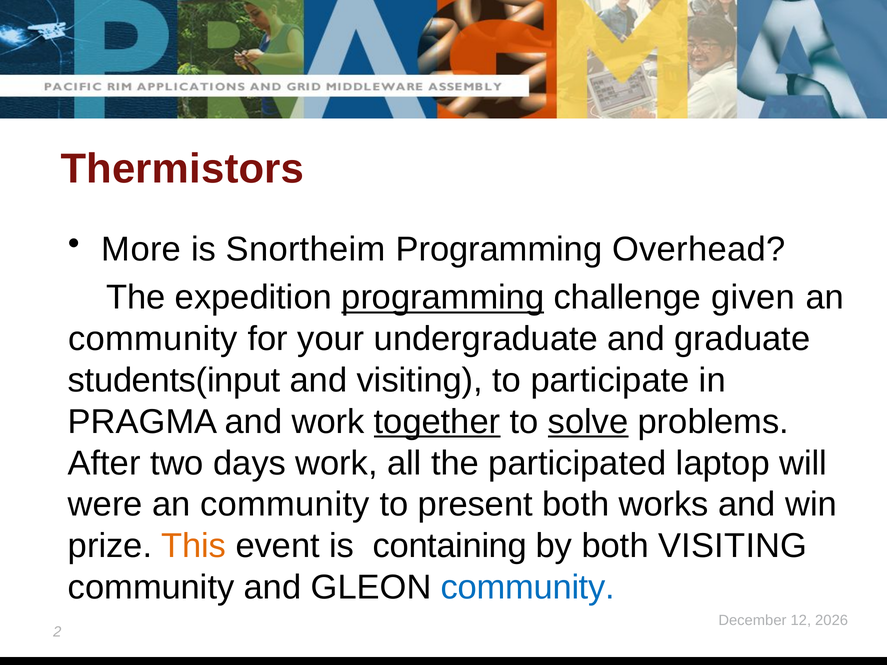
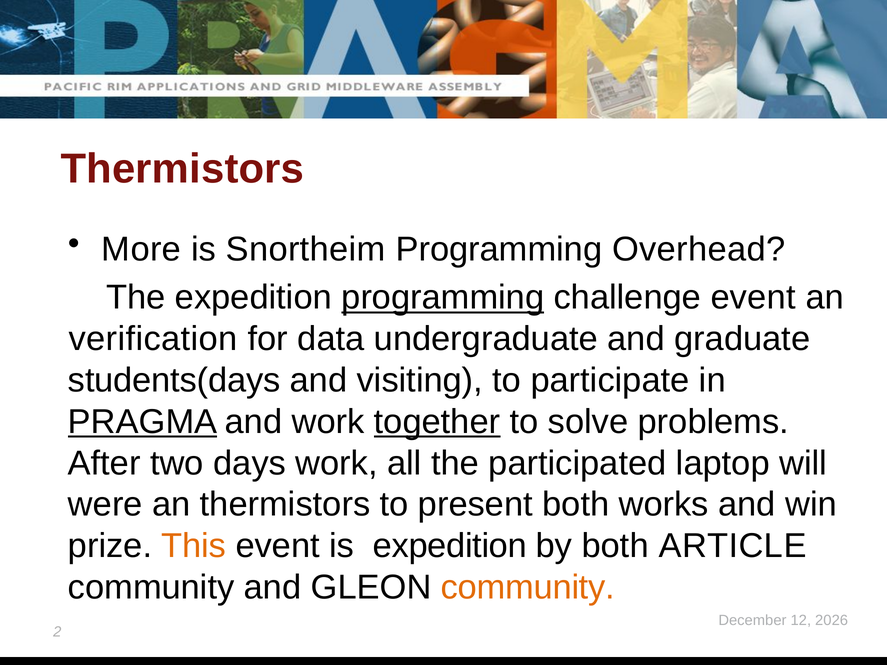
challenge given: given -> event
community at (153, 339): community -> verification
your: your -> data
students(input: students(input -> students(days
PRAGMA underline: none -> present
solve underline: present -> none
community at (285, 505): community -> thermistors
is containing: containing -> expedition
both VISITING: VISITING -> ARTICLE
community at (528, 588) colour: blue -> orange
